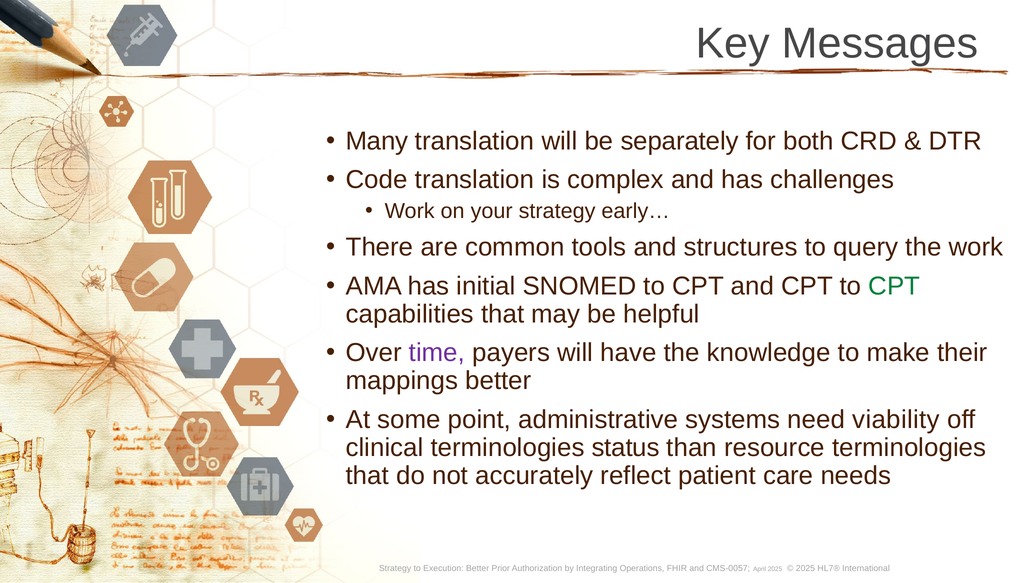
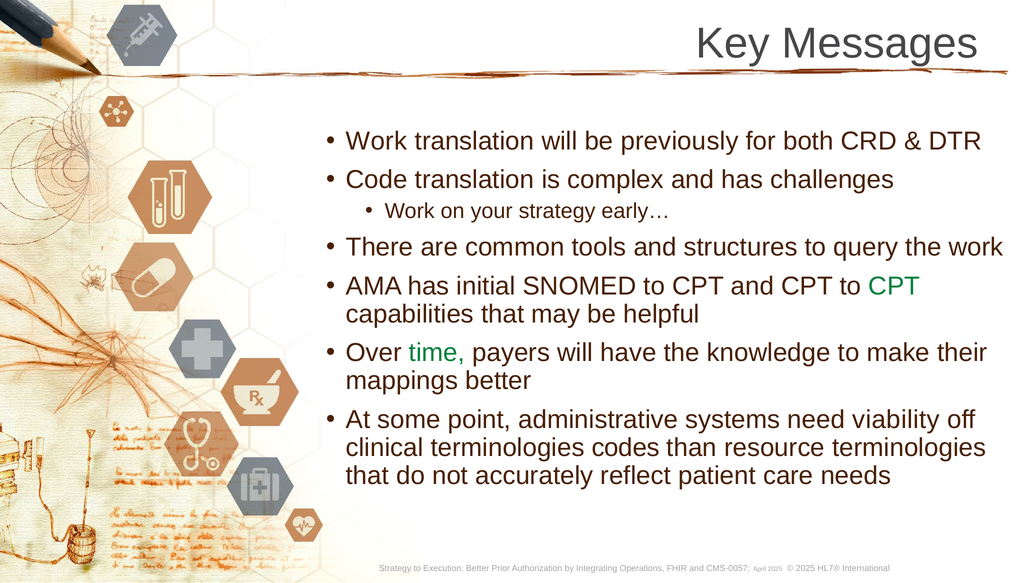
Many at (377, 141): Many -> Work
separately: separately -> previously
time colour: purple -> green
status: status -> codes
